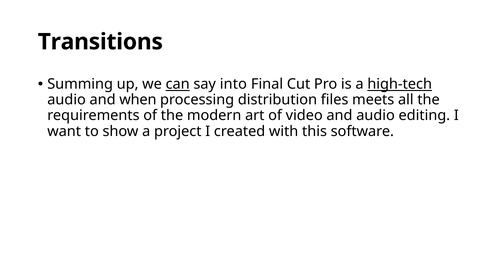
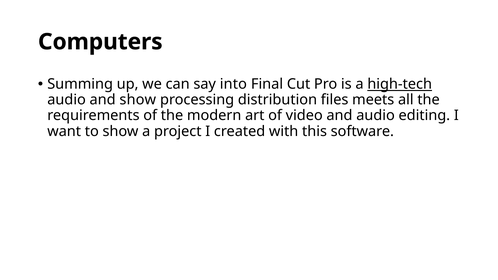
Transitions: Transitions -> Computers
can underline: present -> none
and when: when -> show
